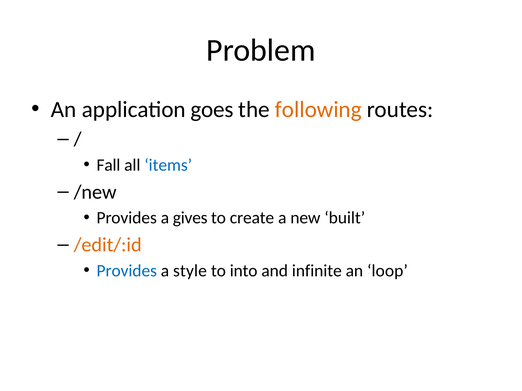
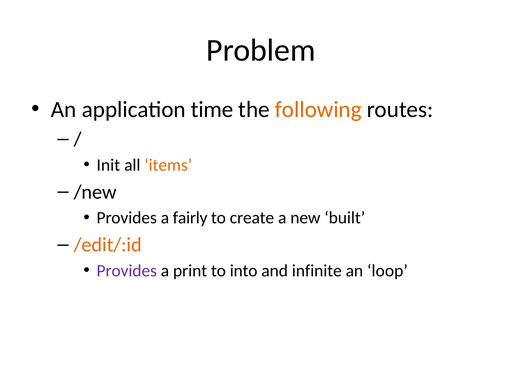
goes: goes -> time
Fall: Fall -> Init
items colour: blue -> orange
gives: gives -> fairly
Provides at (127, 271) colour: blue -> purple
style: style -> print
